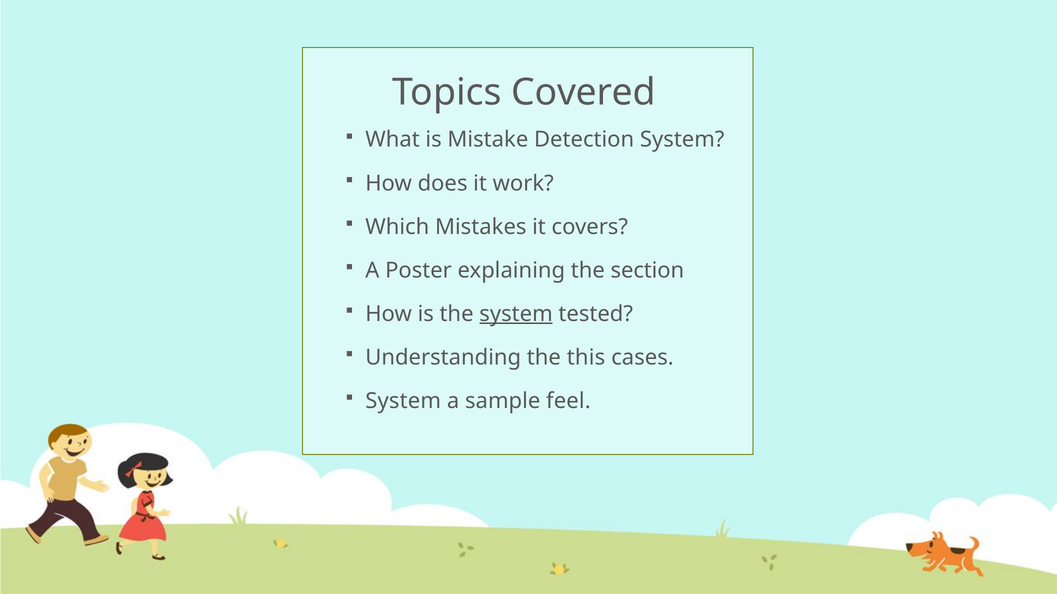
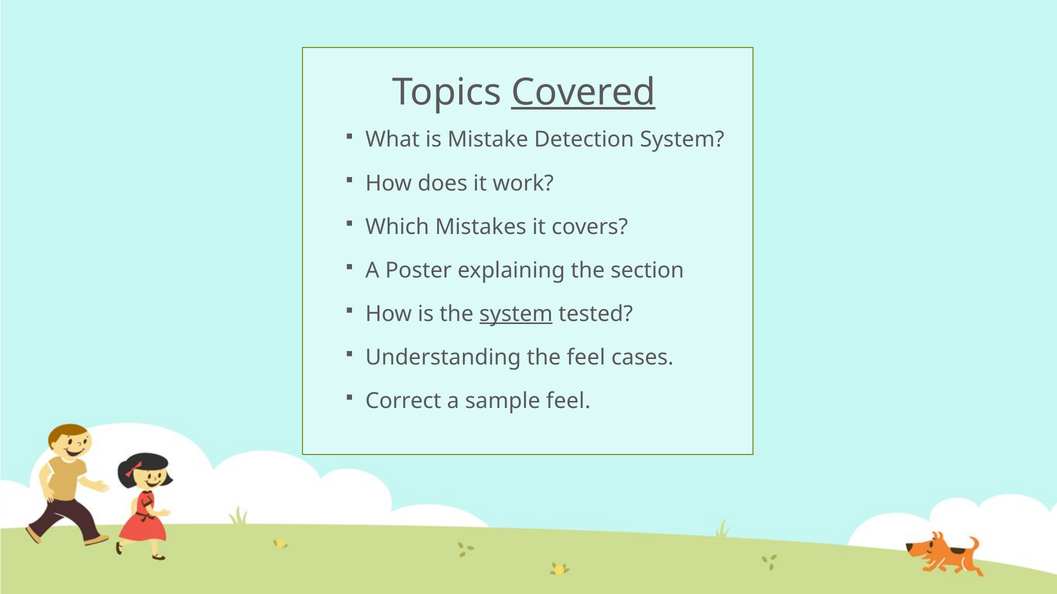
Covered underline: none -> present
the this: this -> feel
System at (403, 401): System -> Correct
